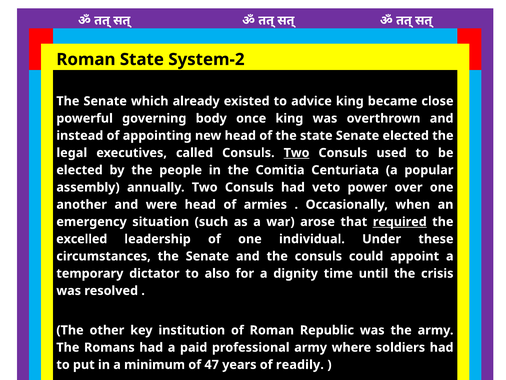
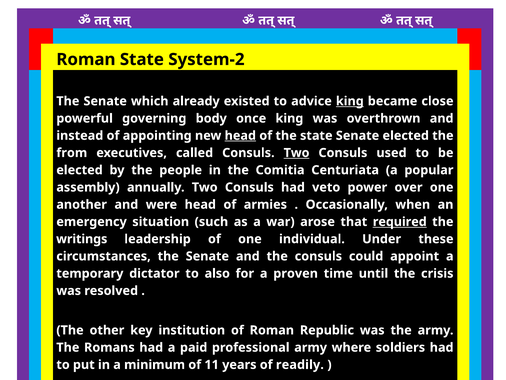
king at (350, 101) underline: none -> present
head at (240, 135) underline: none -> present
legal: legal -> from
excelled: excelled -> writings
dignity: dignity -> proven
47: 47 -> 11
